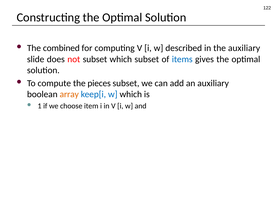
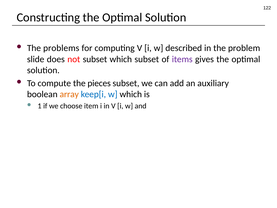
combined: combined -> problems
the auxiliary: auxiliary -> problem
items colour: blue -> purple
